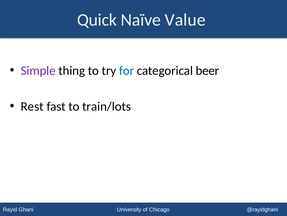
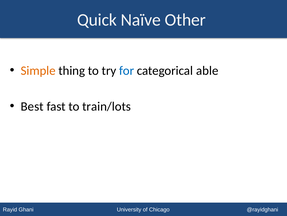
Value: Value -> Other
Simple colour: purple -> orange
beer: beer -> able
Rest: Rest -> Best
